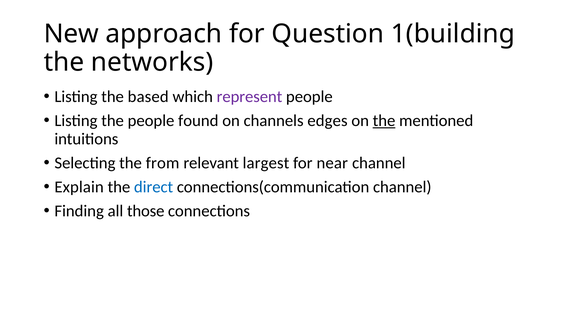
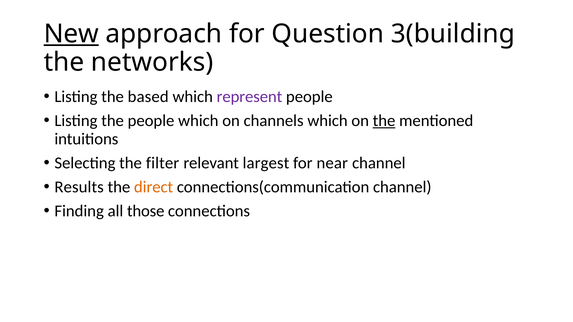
New underline: none -> present
1(building: 1(building -> 3(building
people found: found -> which
channels edges: edges -> which
from: from -> filter
Explain: Explain -> Results
direct colour: blue -> orange
